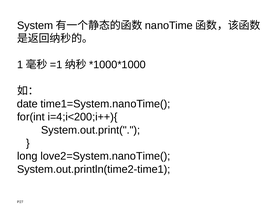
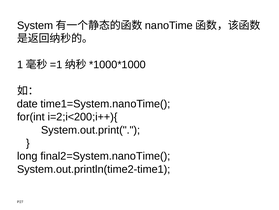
i=4;i<200;i++){: i=4;i<200;i++){ -> i=2;i<200;i++){
love2=System.nanoTime(: love2=System.nanoTime( -> final2=System.nanoTime(
